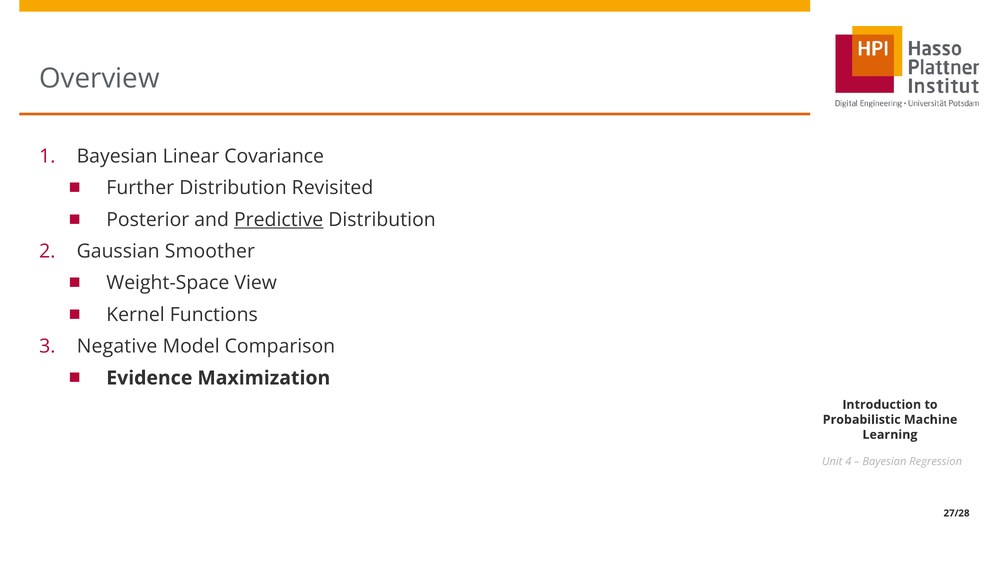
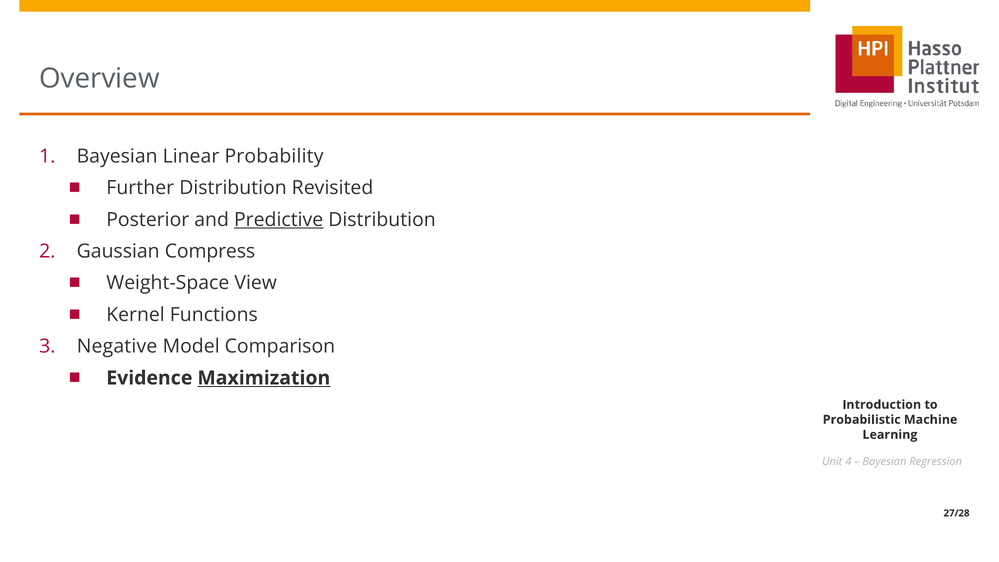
Covariance: Covariance -> Probability
Smoother: Smoother -> Compress
Maximization underline: none -> present
